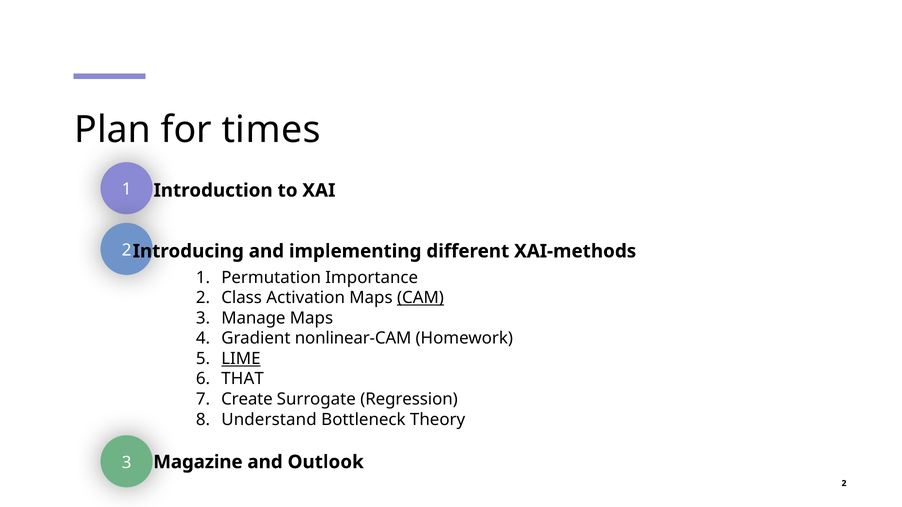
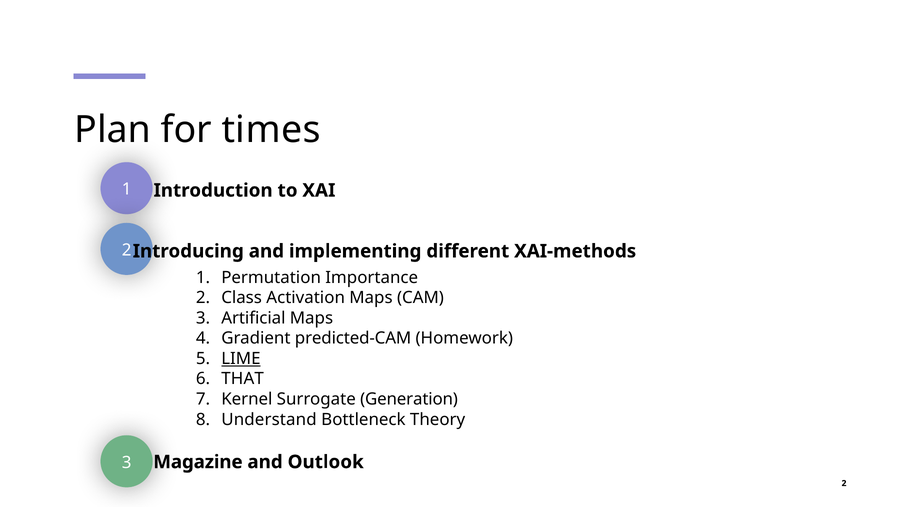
CAM underline: present -> none
Manage: Manage -> Artificial
nonlinear-CAM: nonlinear-CAM -> predicted-CAM
Create: Create -> Kernel
Regression: Regression -> Generation
